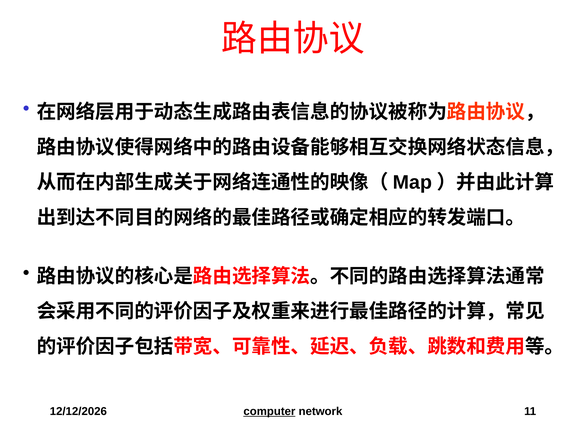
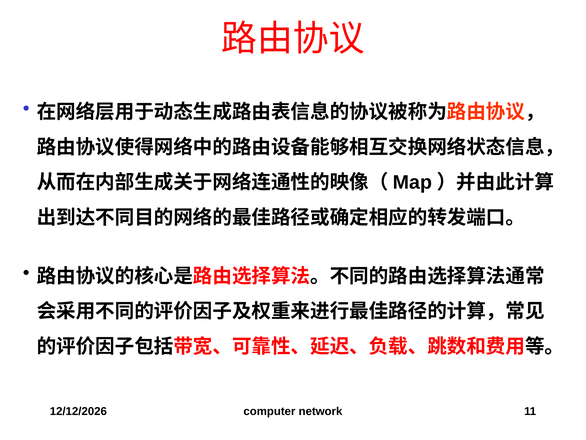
computer underline: present -> none
